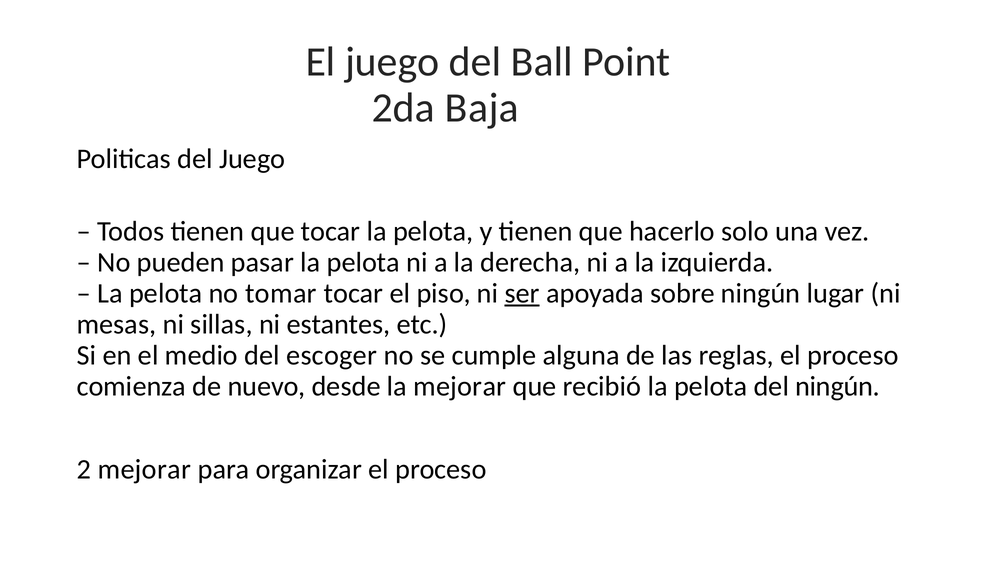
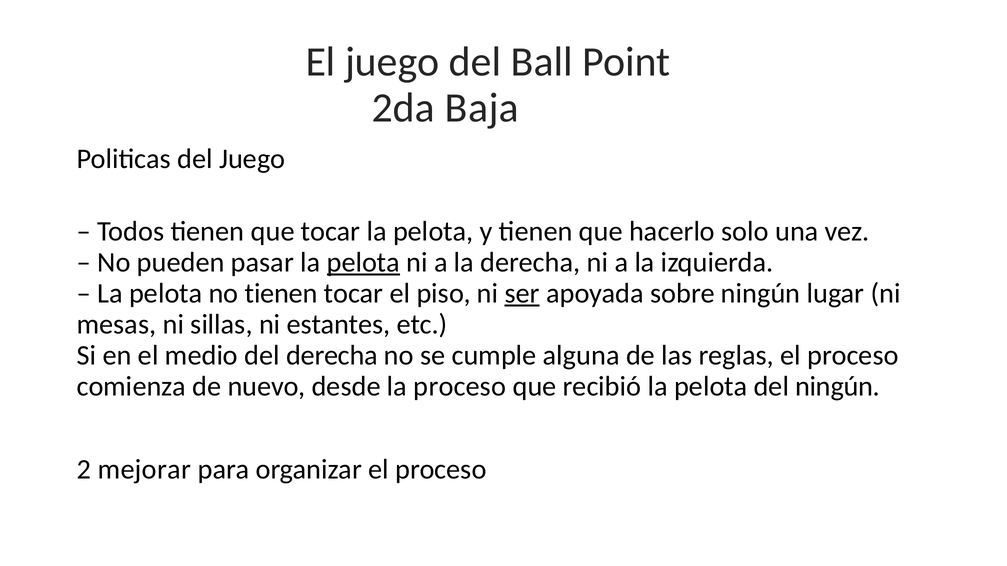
pelota at (363, 263) underline: none -> present
no tomar: tomar -> tienen
del escoger: escoger -> derecha
la mejorar: mejorar -> proceso
